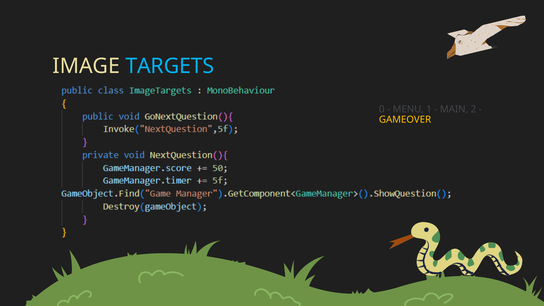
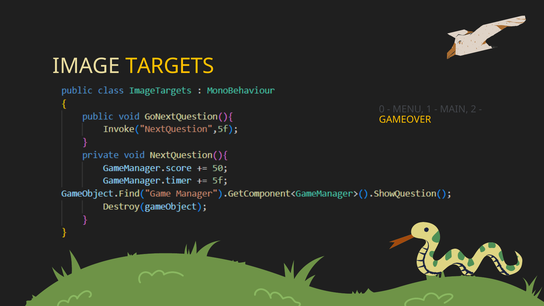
TARGETS colour: light blue -> yellow
